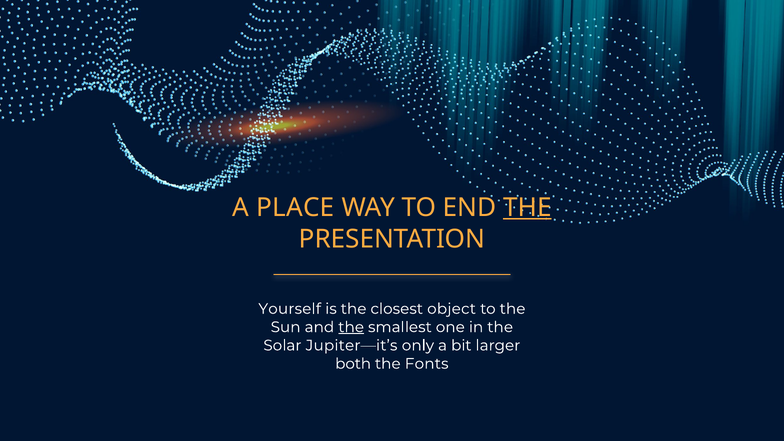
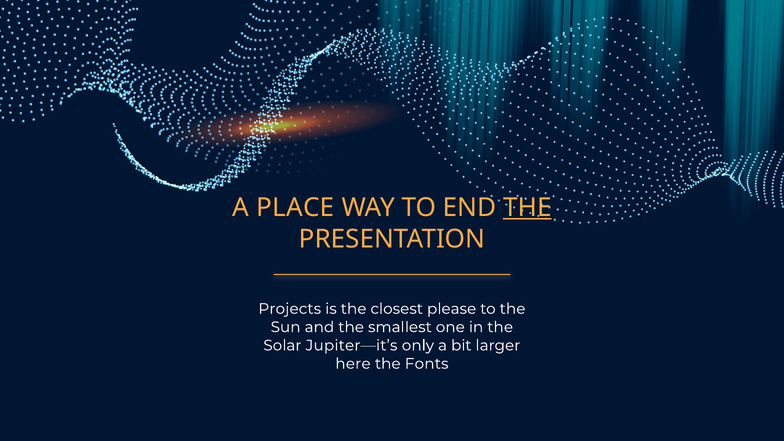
Yourself: Yourself -> Projects
object: object -> please
the at (351, 327) underline: present -> none
both: both -> here
